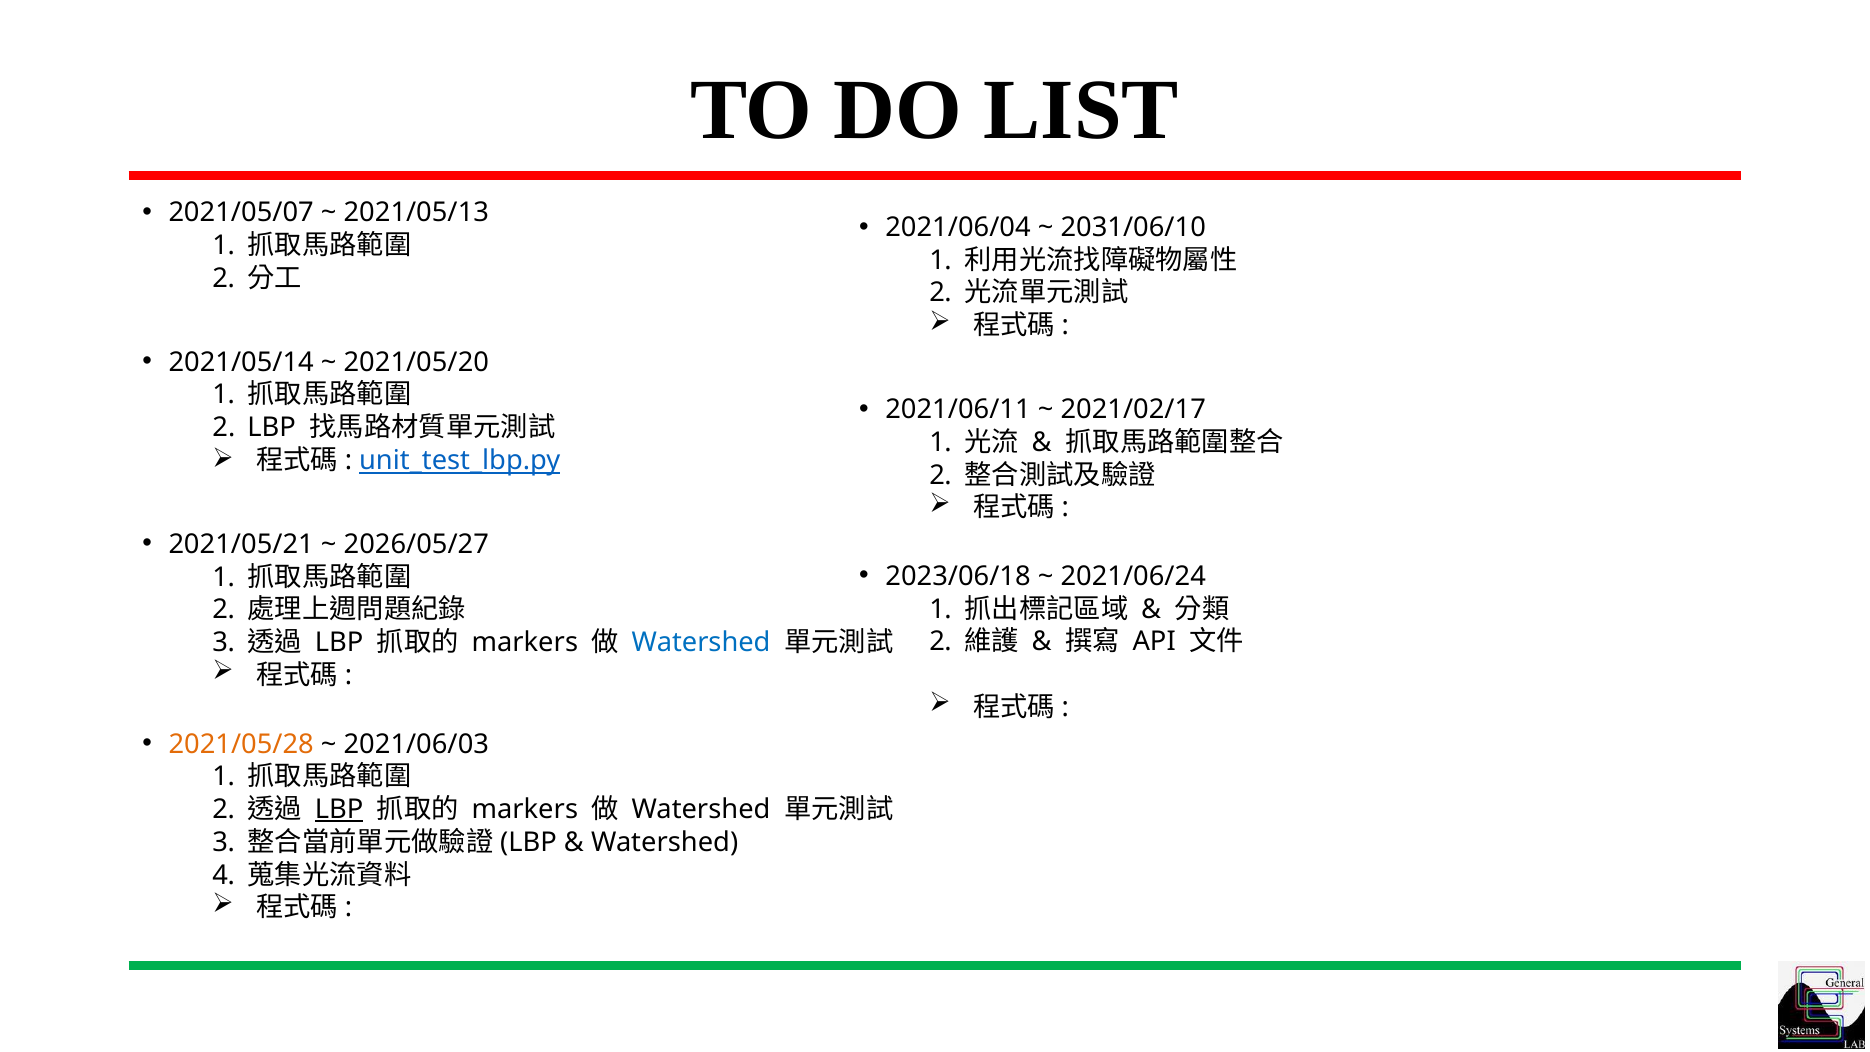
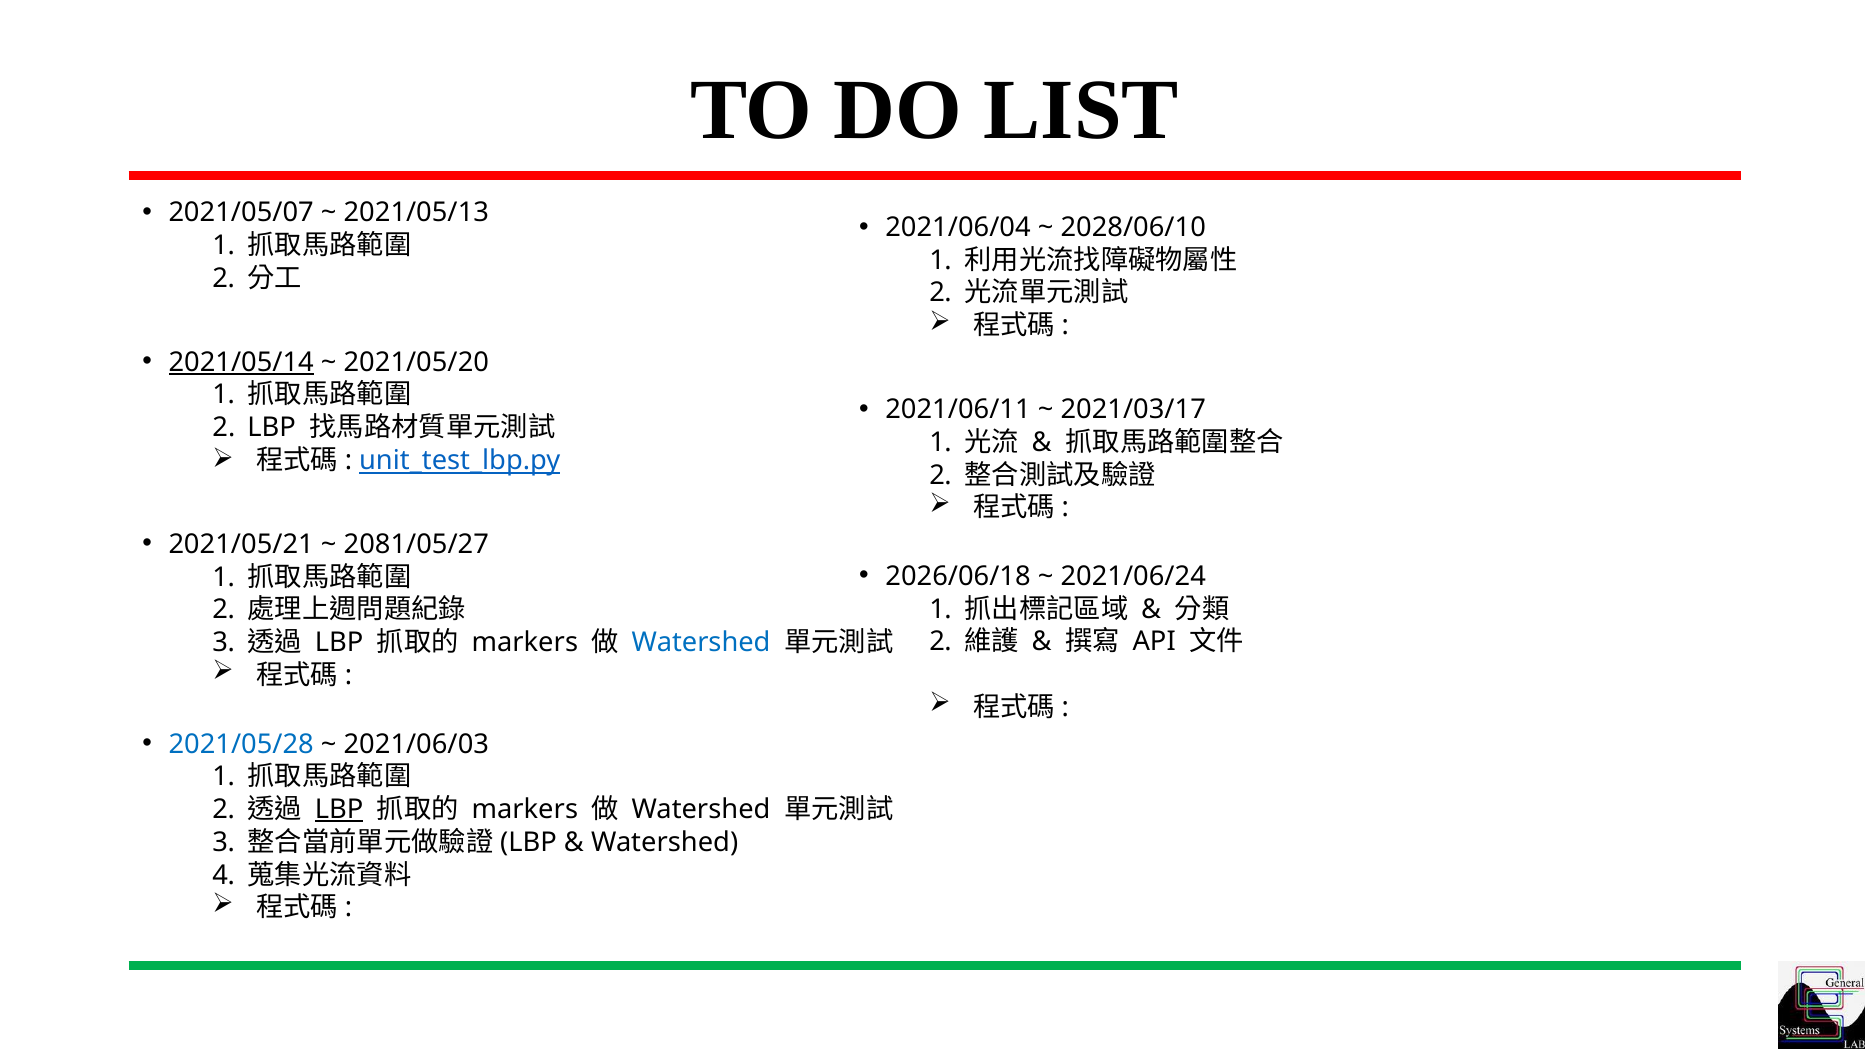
2031/06/10: 2031/06/10 -> 2028/06/10
2021/05/14 underline: none -> present
2021/02/17: 2021/02/17 -> 2021/03/17
2026/05/27: 2026/05/27 -> 2081/05/27
2023/06/18: 2023/06/18 -> 2026/06/18
2021/05/28 colour: orange -> blue
